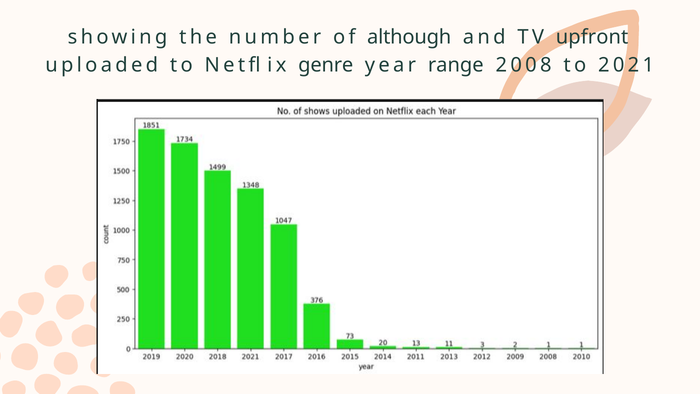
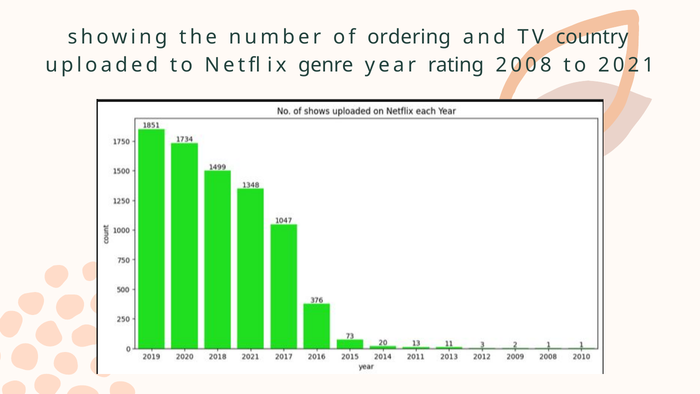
although: although -> ordering
upfront: upfront -> country
range: range -> rating
